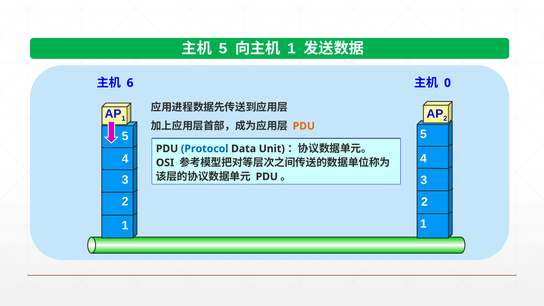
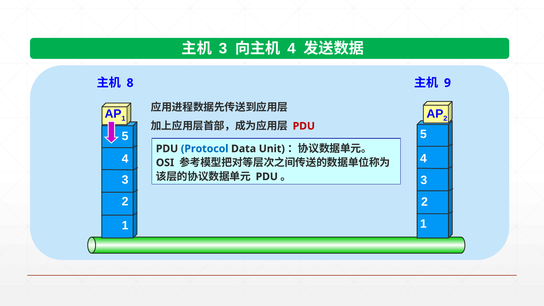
5 at (223, 49): 5 -> 3
1 at (292, 49): 1 -> 4
6: 6 -> 8
0: 0 -> 9
PDU at (304, 126) colour: orange -> red
